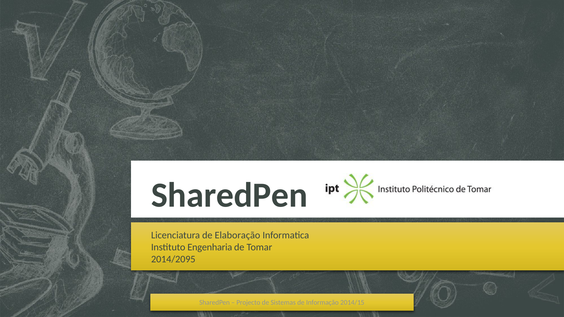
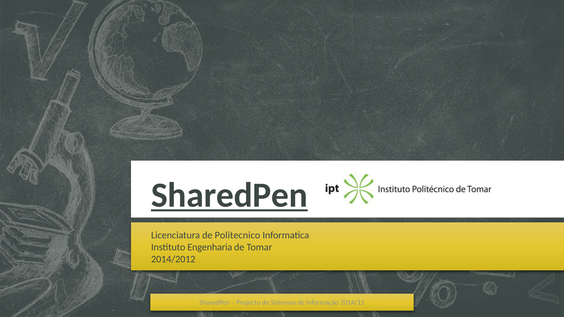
SharedPen at (229, 195) underline: none -> present
Elaboração: Elaboração -> Politecnico
2014/2095: 2014/2095 -> 2014/2012
